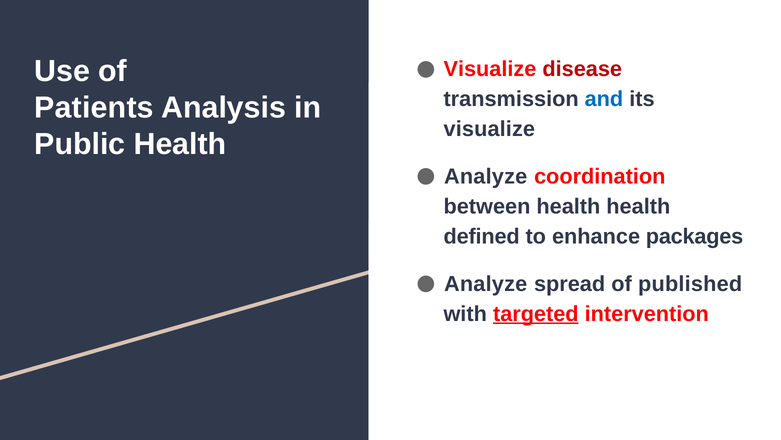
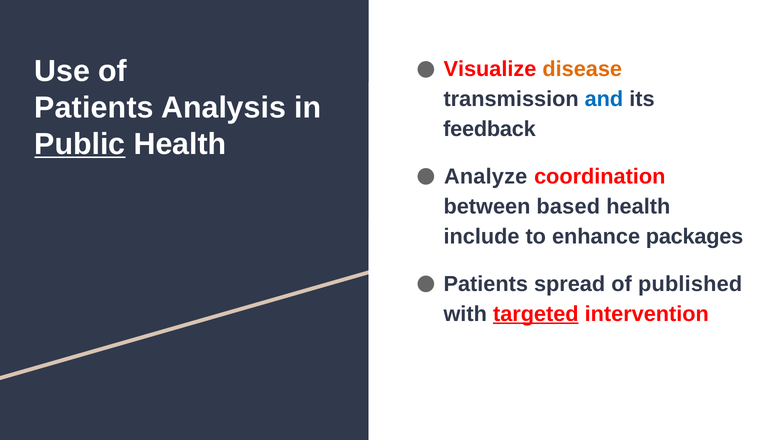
disease colour: red -> orange
visualize at (489, 129): visualize -> feedback
Public underline: none -> present
between health: health -> based
defined: defined -> include
Analyze at (486, 283): Analyze -> Patients
